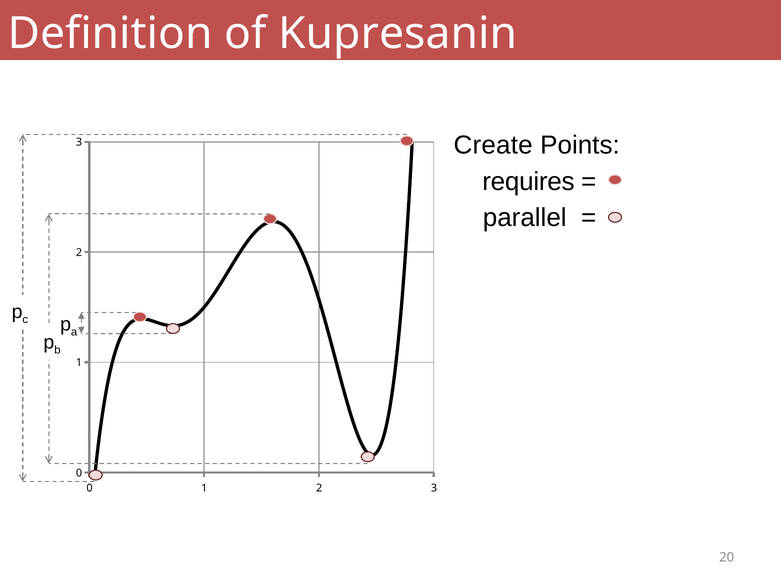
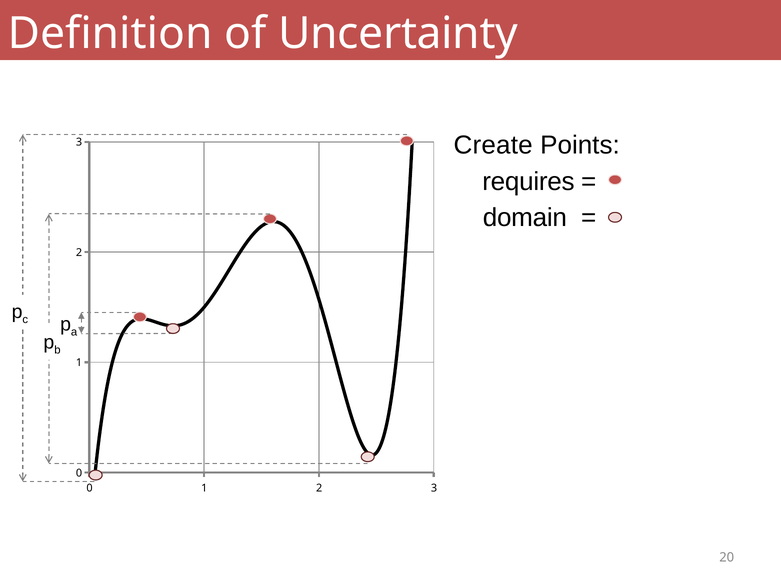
Kupresanin: Kupresanin -> Uncertainty
parallel: parallel -> domain
